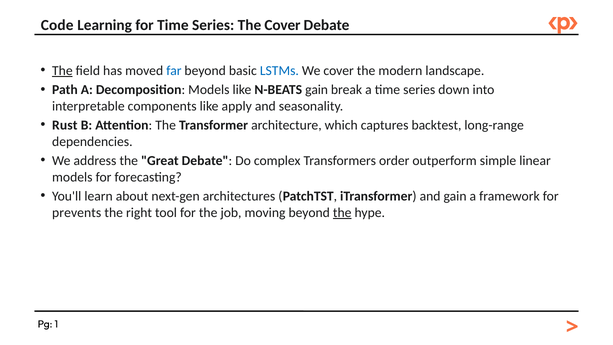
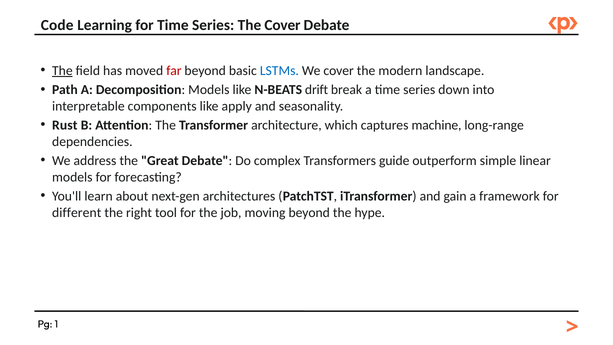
far colour: blue -> red
N-BEATS gain: gain -> drift
backtest: backtest -> machine
order: order -> guide
prevents: prevents -> different
the at (342, 212) underline: present -> none
